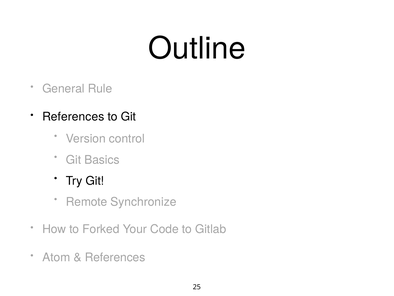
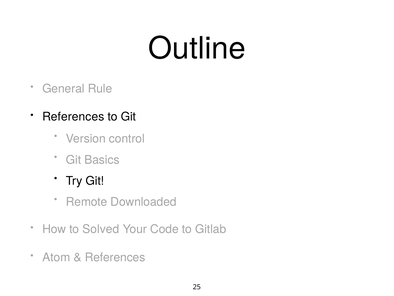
Synchronize: Synchronize -> Downloaded
Forked: Forked -> Solved
